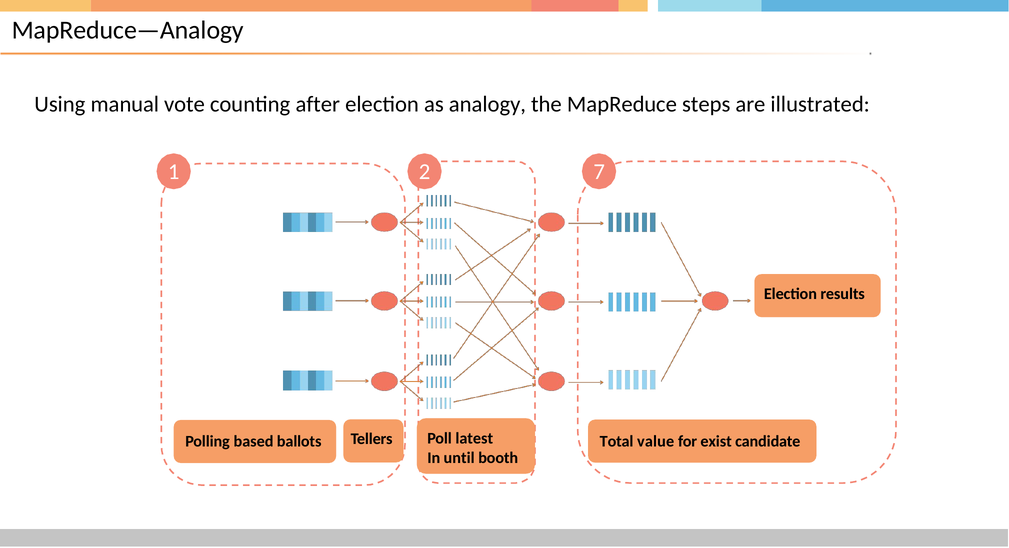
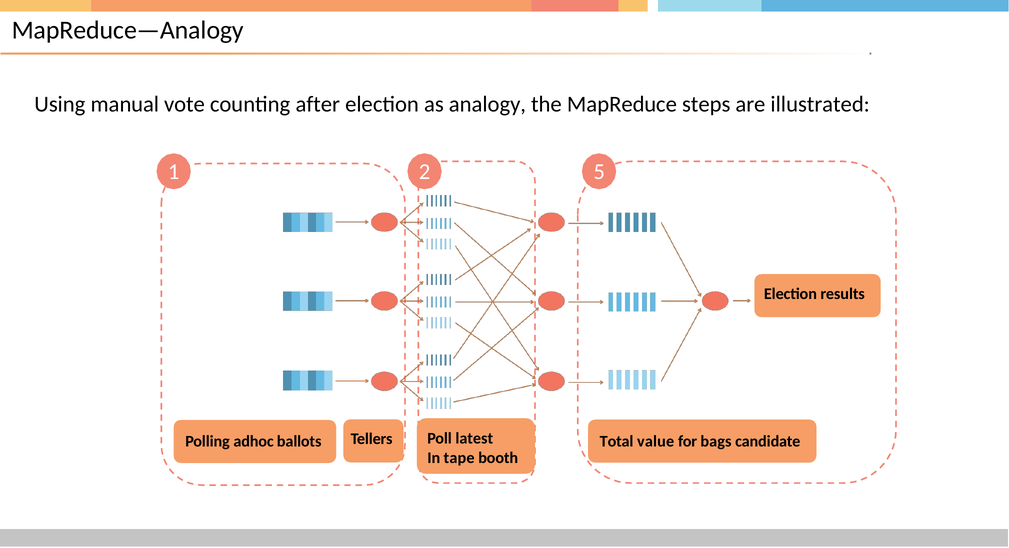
7: 7 -> 5
based: based -> adhoc
exist: exist -> bags
until: until -> tape
